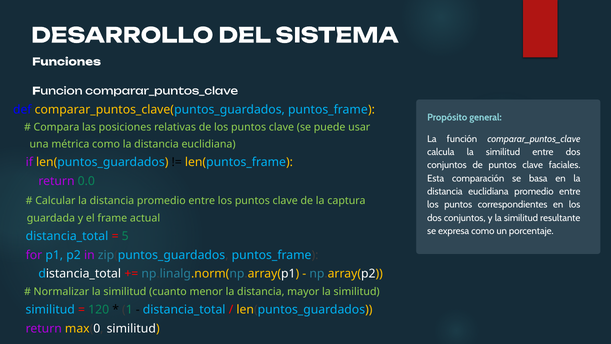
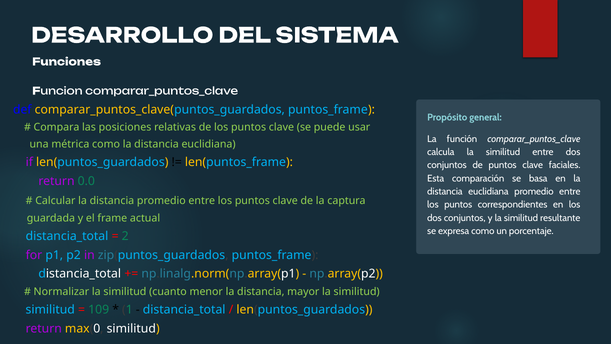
5: 5 -> 2
120: 120 -> 109
